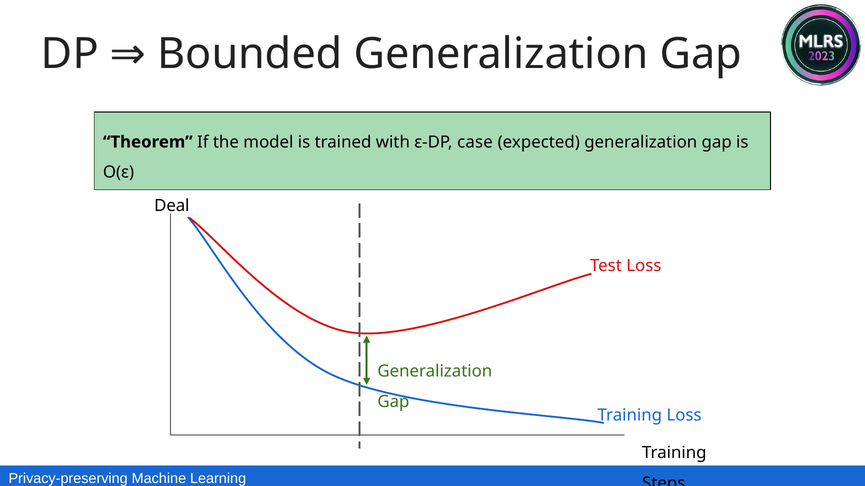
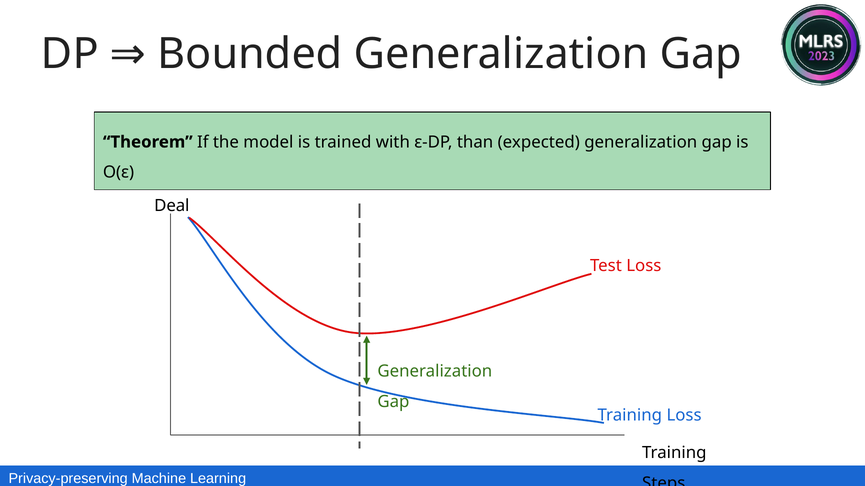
case: case -> than
